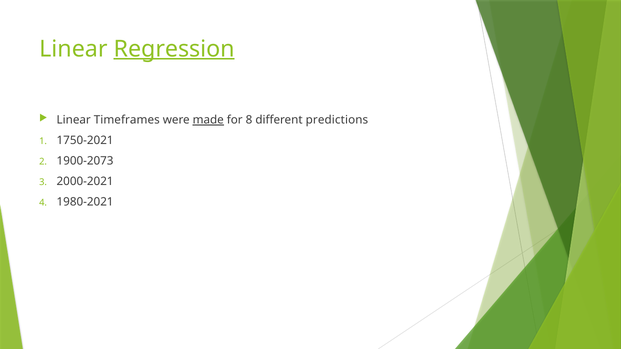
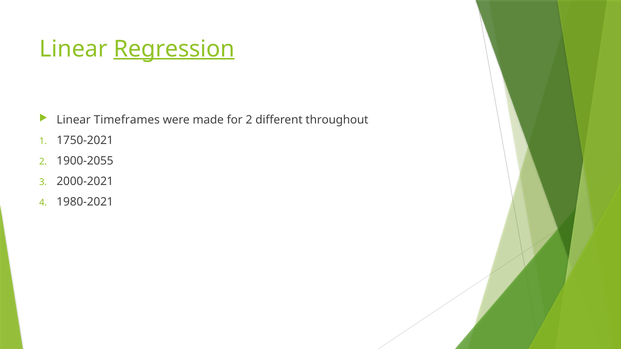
made underline: present -> none
for 8: 8 -> 2
predictions: predictions -> throughout
1900-2073: 1900-2073 -> 1900-2055
